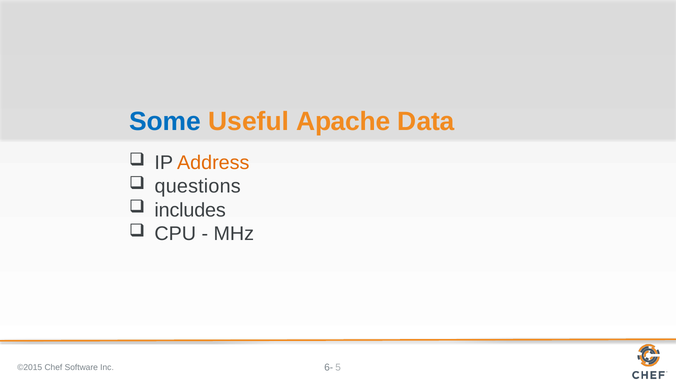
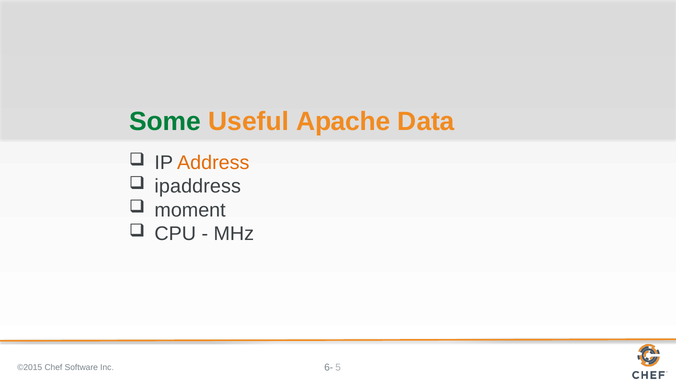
Some colour: blue -> green
questions: questions -> ipaddress
includes: includes -> moment
